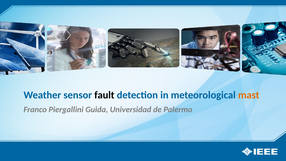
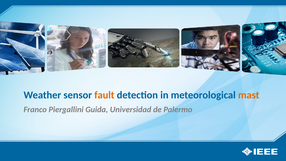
fault colour: black -> orange
